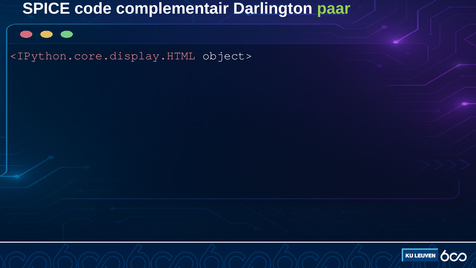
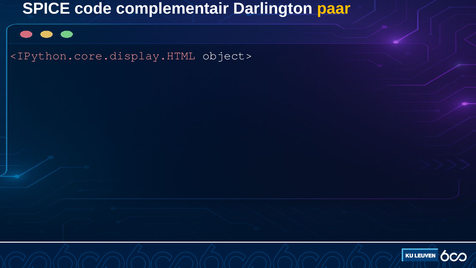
paar colour: light green -> yellow
